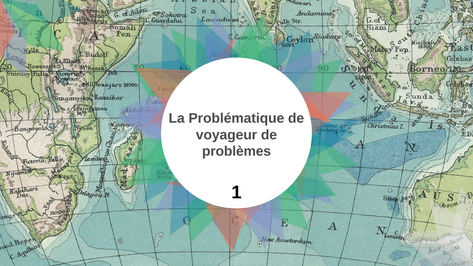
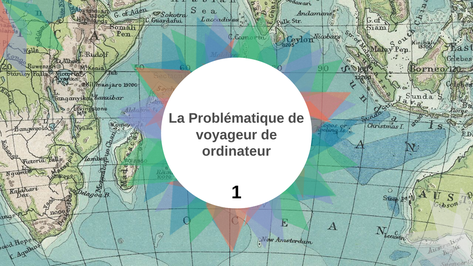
problèmes: problèmes -> ordinateur
